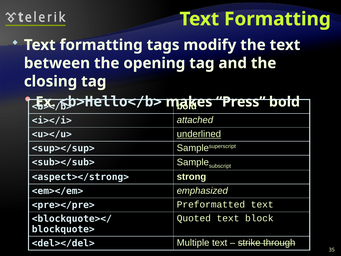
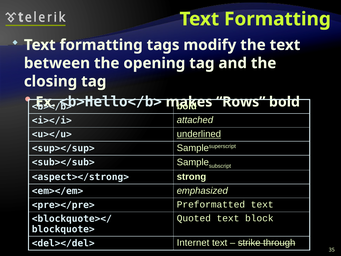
Press: Press -> Rows
Multiple: Multiple -> Internet
